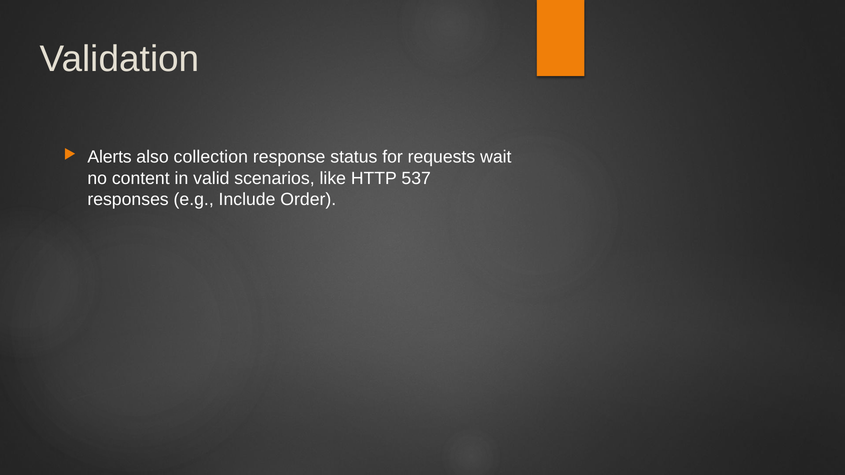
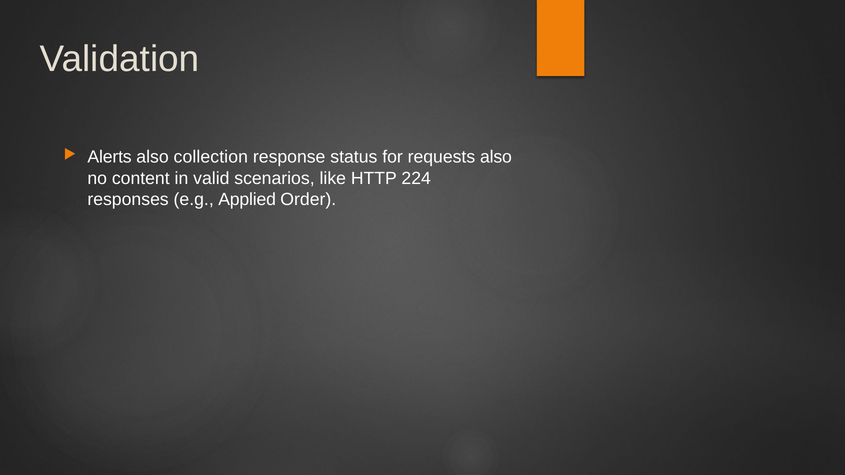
requests wait: wait -> also
537: 537 -> 224
Include: Include -> Applied
